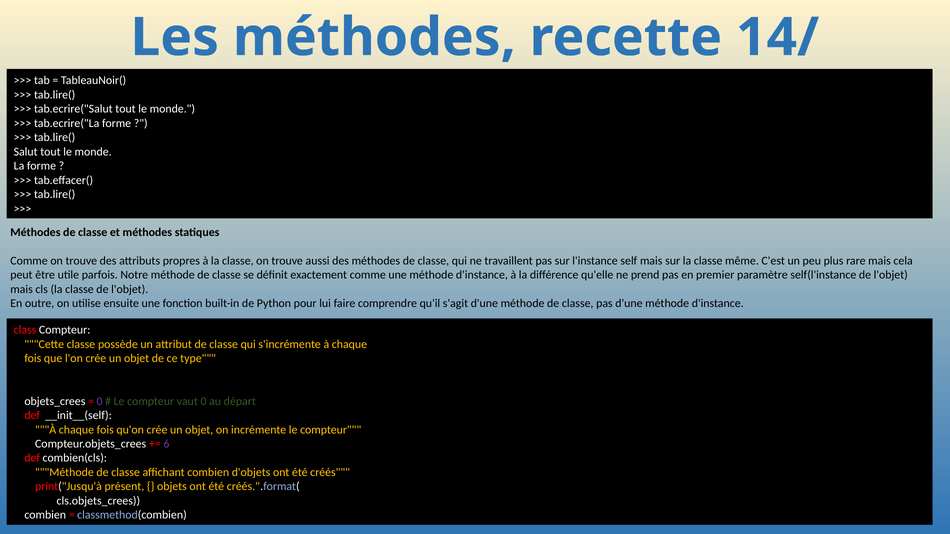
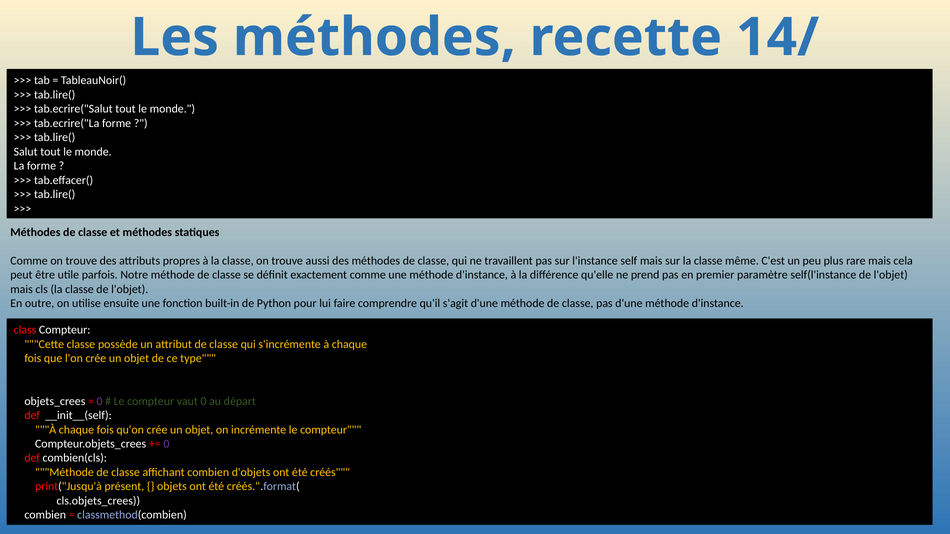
6 at (166, 444): 6 -> 0
